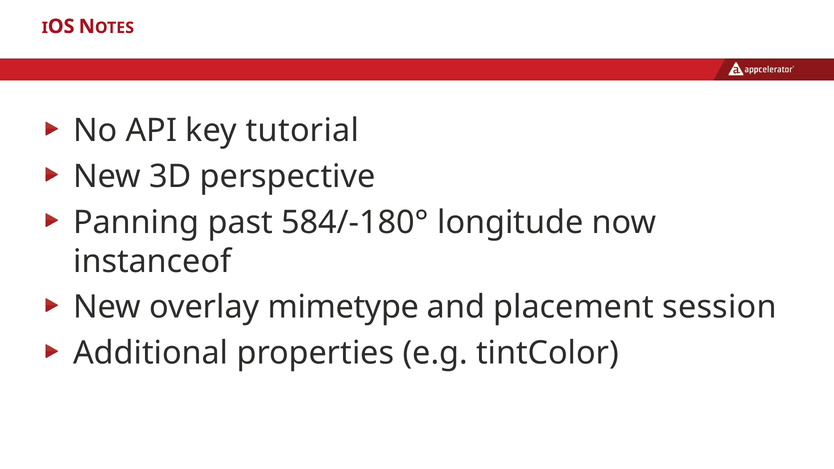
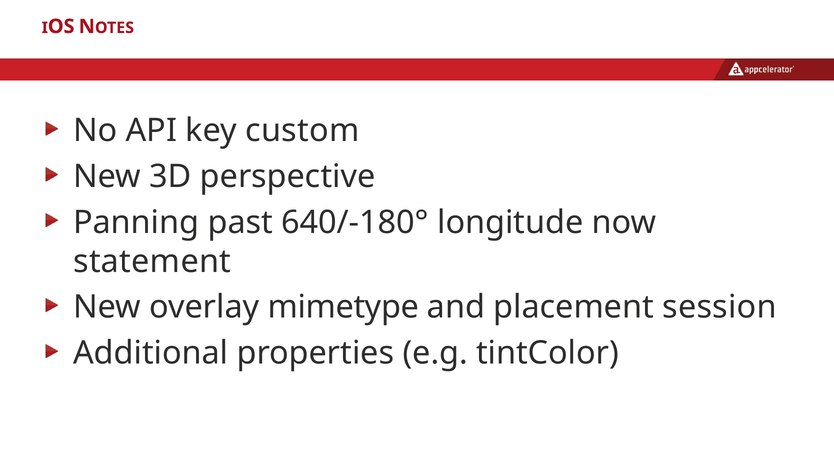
tutorial: tutorial -> custom
584/-180°: 584/-180° -> 640/-180°
instanceof: instanceof -> statement
